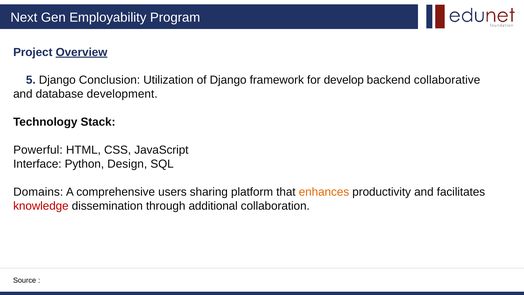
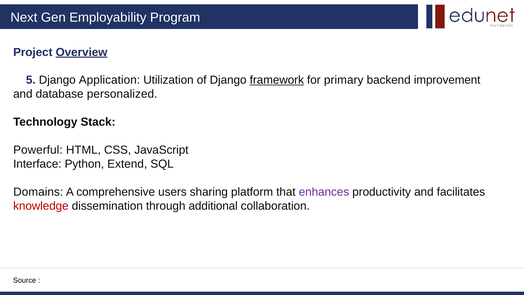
Conclusion: Conclusion -> Application
framework underline: none -> present
develop: develop -> primary
collaborative: collaborative -> improvement
development: development -> personalized
Design: Design -> Extend
enhances colour: orange -> purple
